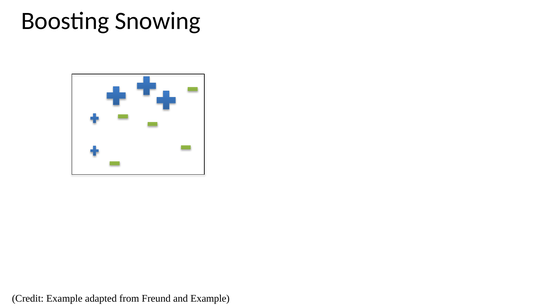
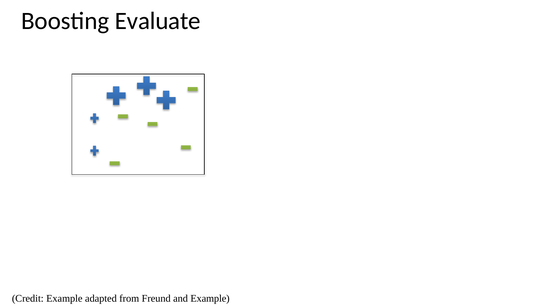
Snowing: Snowing -> Evaluate
